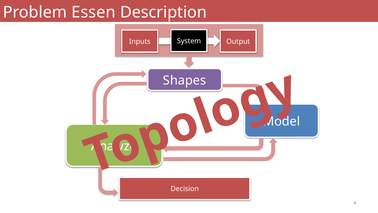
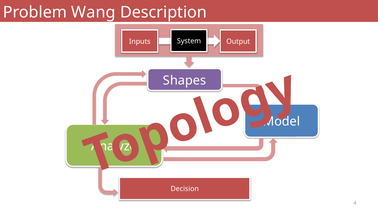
Essen: Essen -> Wang
